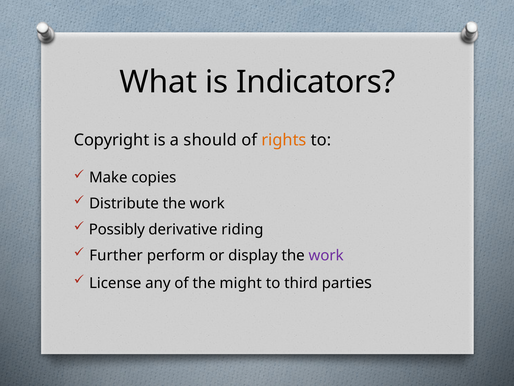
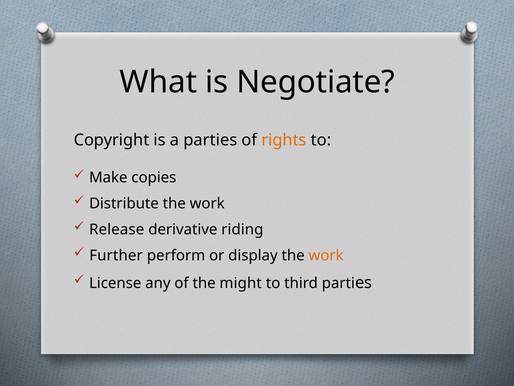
Indicators: Indicators -> Negotiate
a should: should -> parties
Possibly: Possibly -> Release
work at (326, 255) colour: purple -> orange
